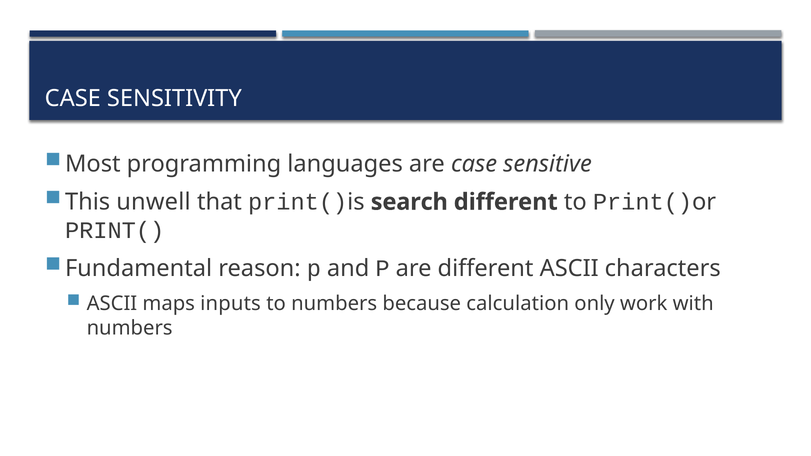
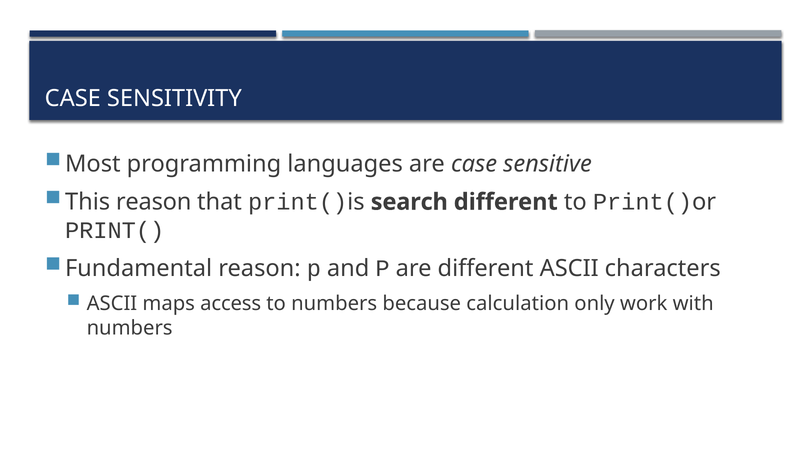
This unwell: unwell -> reason
inputs: inputs -> access
